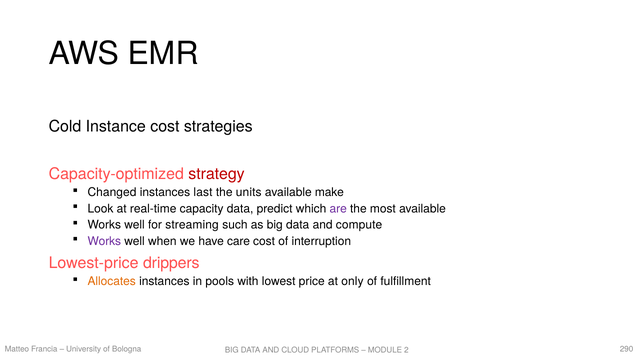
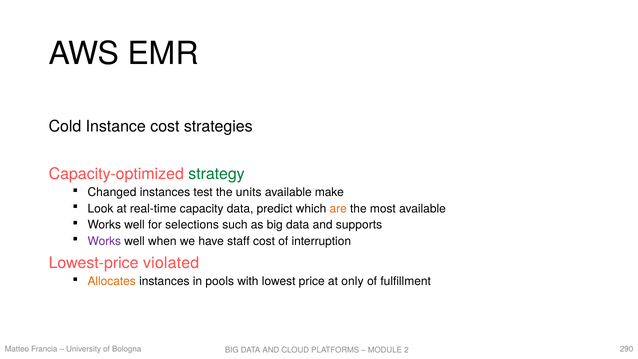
strategy colour: red -> green
last: last -> test
are colour: purple -> orange
streaming: streaming -> selections
compute: compute -> supports
care: care -> staff
drippers: drippers -> violated
